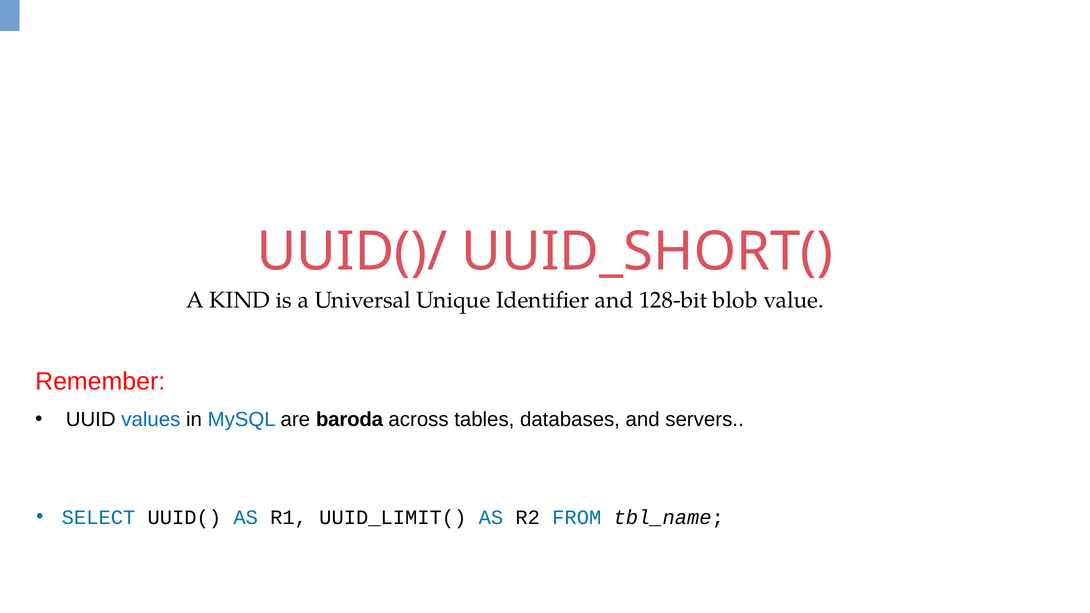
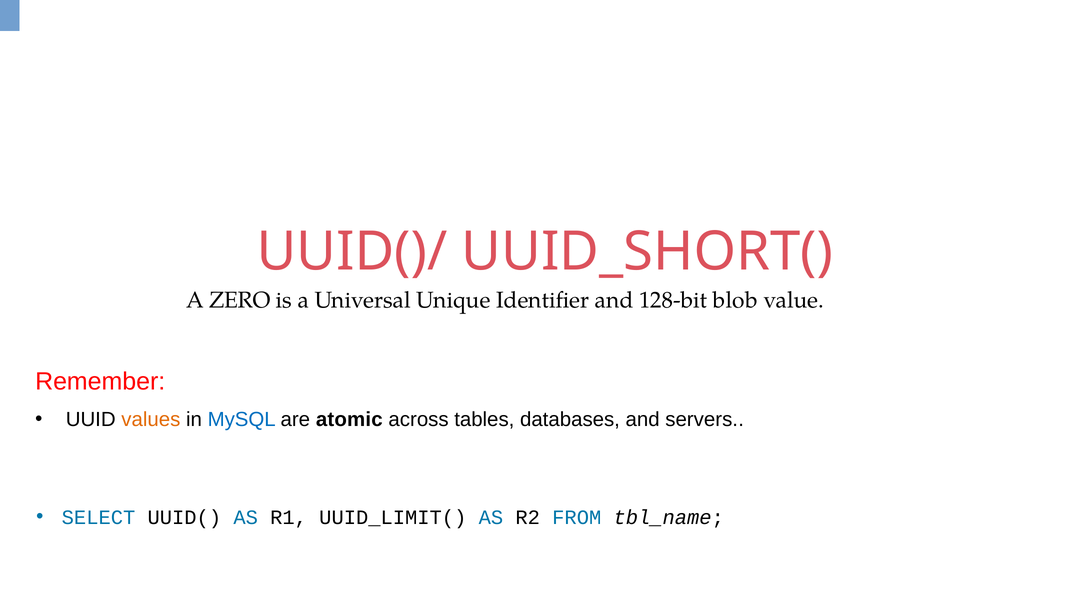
KIND: KIND -> ZERO
values colour: blue -> orange
baroda: baroda -> atomic
